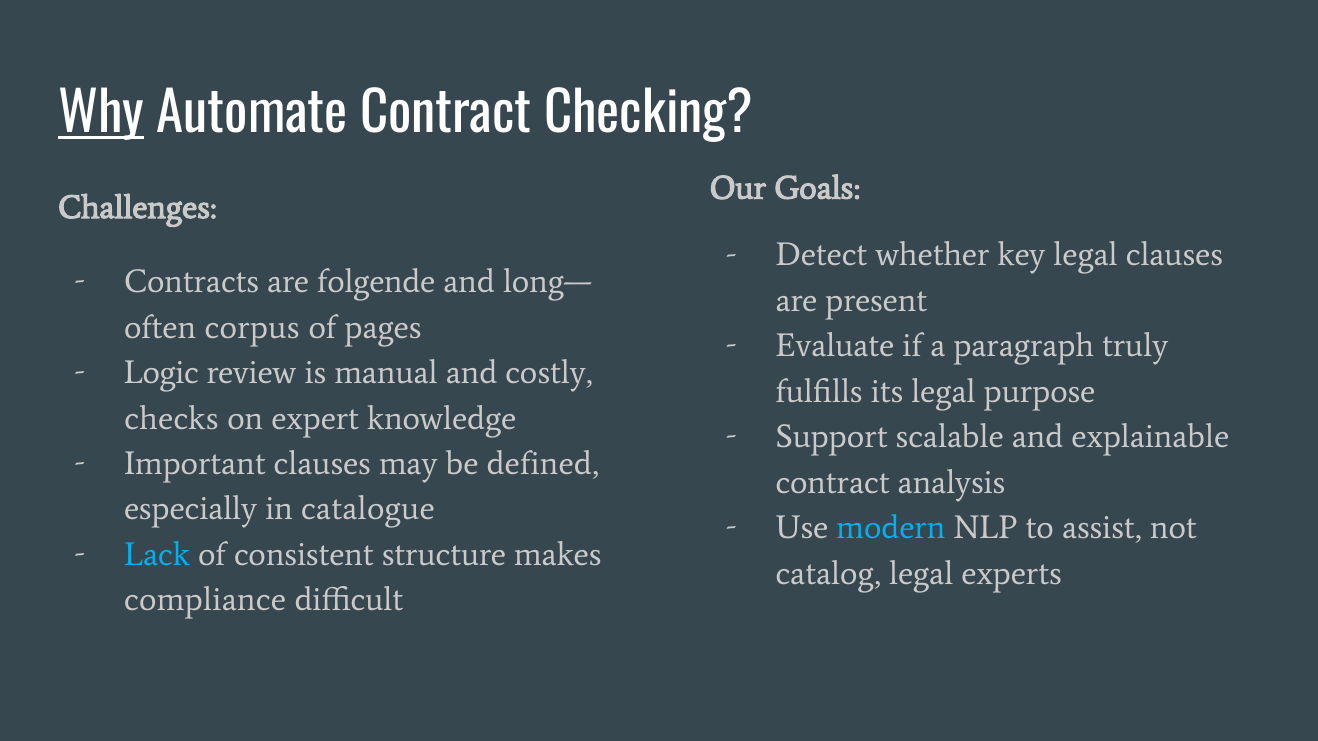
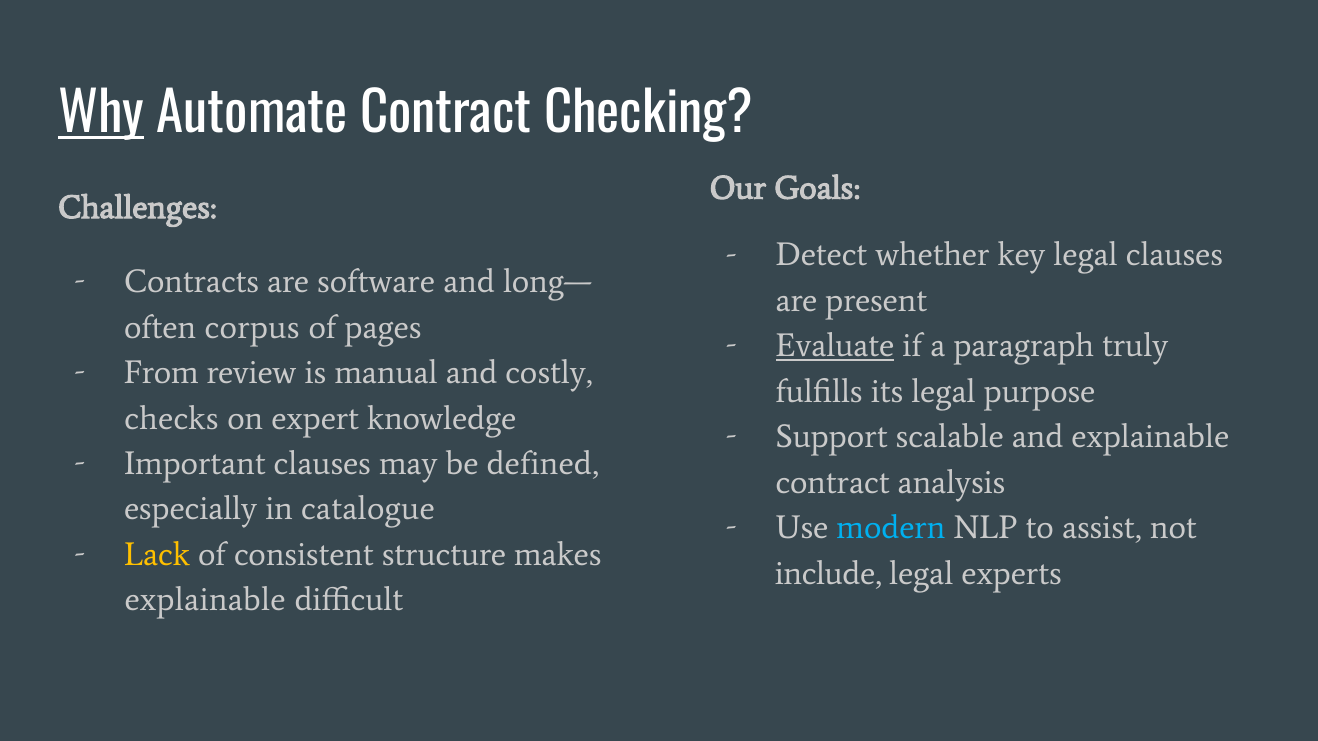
folgende: folgende -> software
Evaluate underline: none -> present
Logic: Logic -> From
Lack colour: light blue -> yellow
catalog: catalog -> include
compliance at (205, 600): compliance -> explainable
